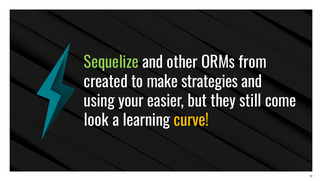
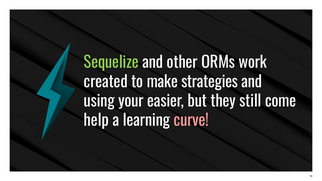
from: from -> work
look: look -> help
curve colour: yellow -> pink
